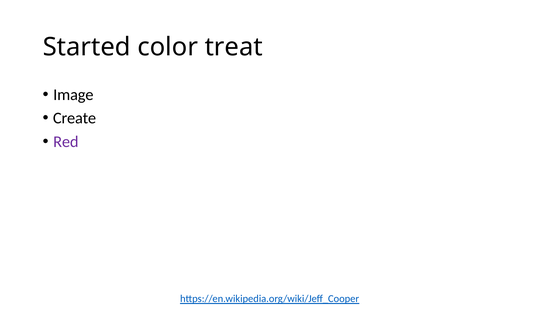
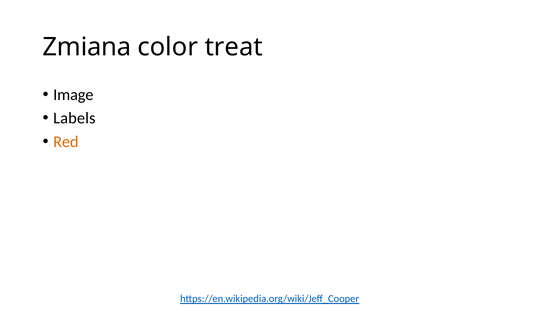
Started: Started -> Zmiana
Create: Create -> Labels
Red colour: purple -> orange
